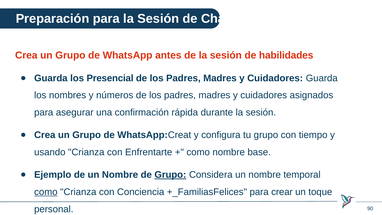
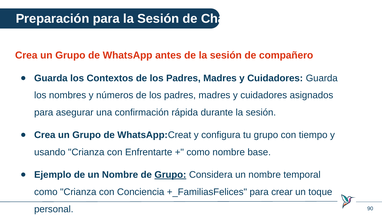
habilidades: habilidades -> compañero
Presencial: Presencial -> Contextos
como at (46, 192) underline: present -> none
